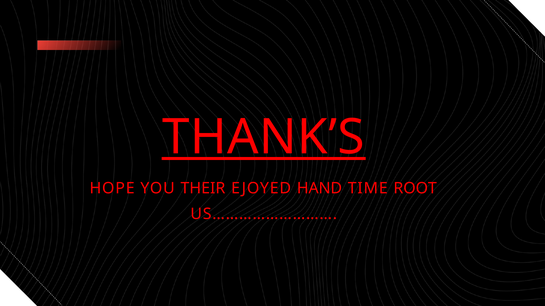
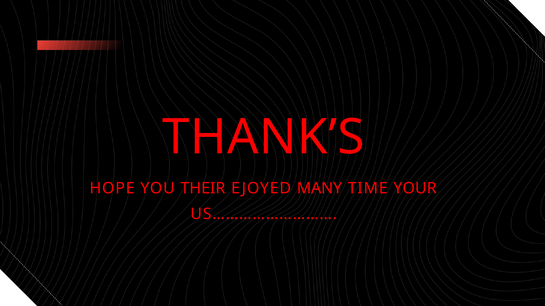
THANK’S underline: present -> none
HAND: HAND -> MANY
ROOT: ROOT -> YOUR
